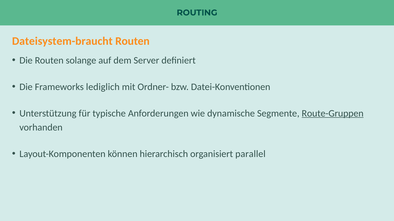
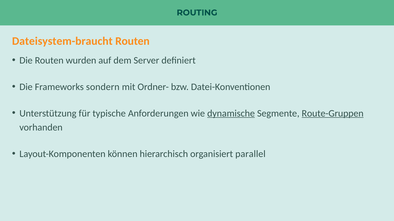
solange: solange -> wurden
lediglich: lediglich -> sondern
dynamische underline: none -> present
